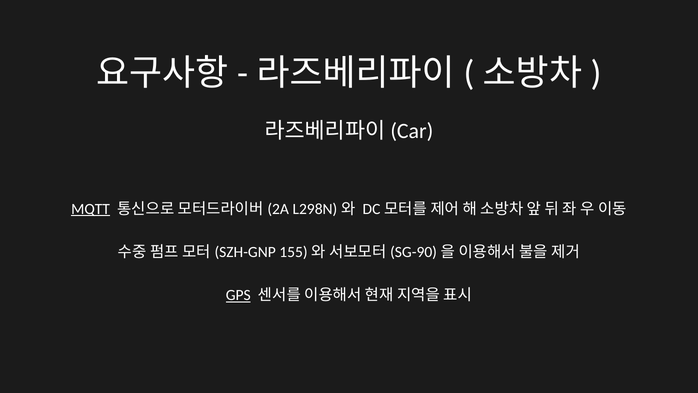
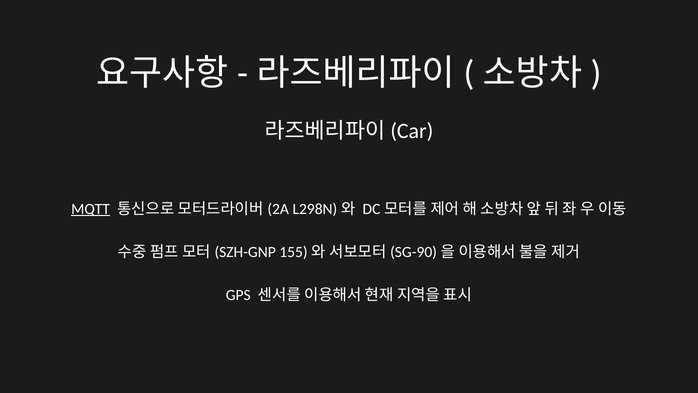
GPS underline: present -> none
